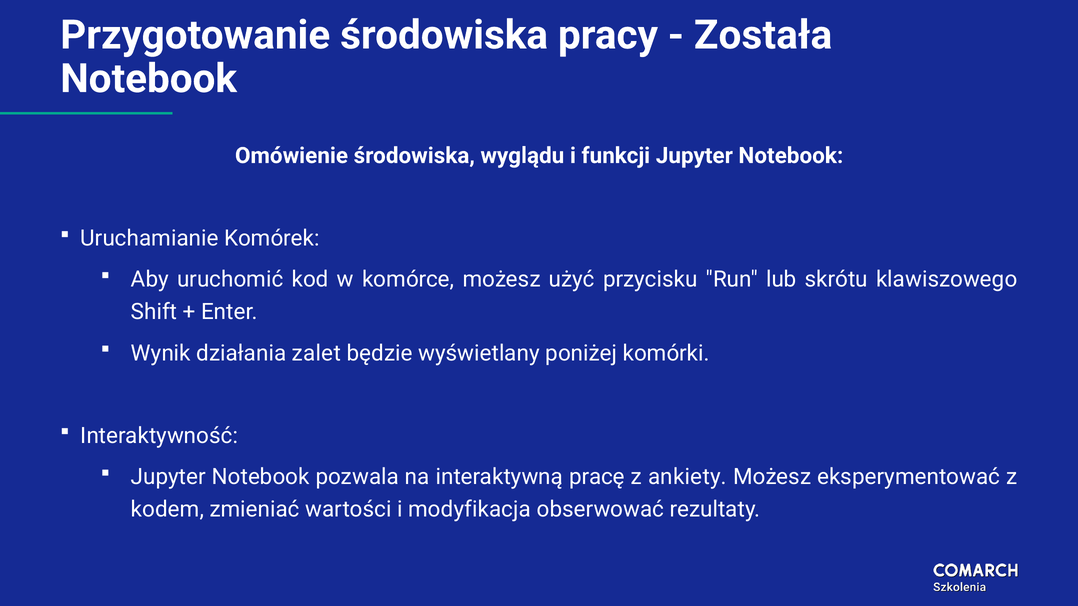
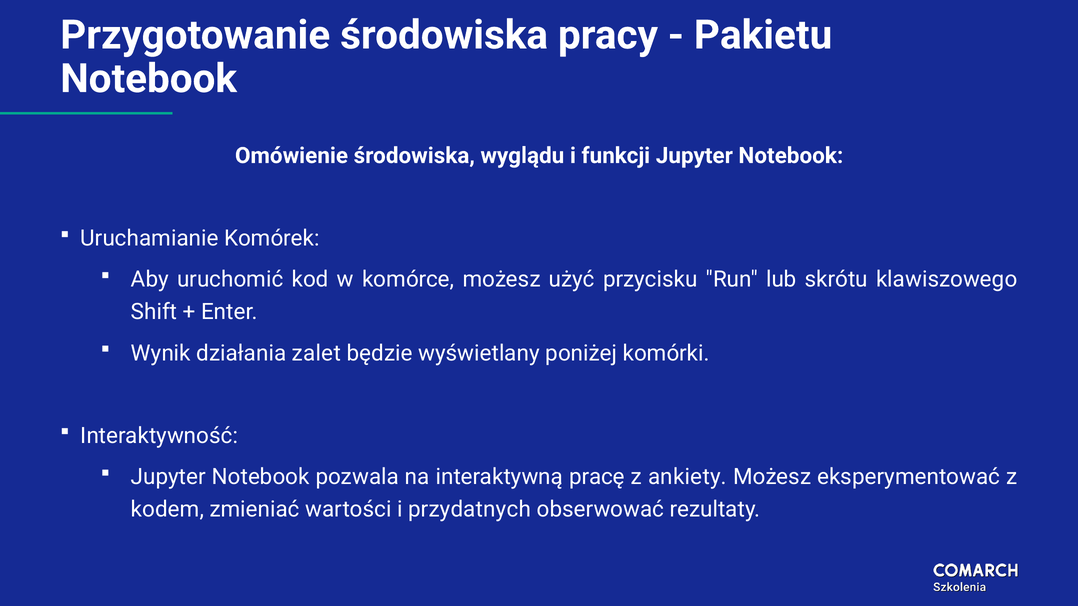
Została: Została -> Pakietu
modyfikacja: modyfikacja -> przydatnych
